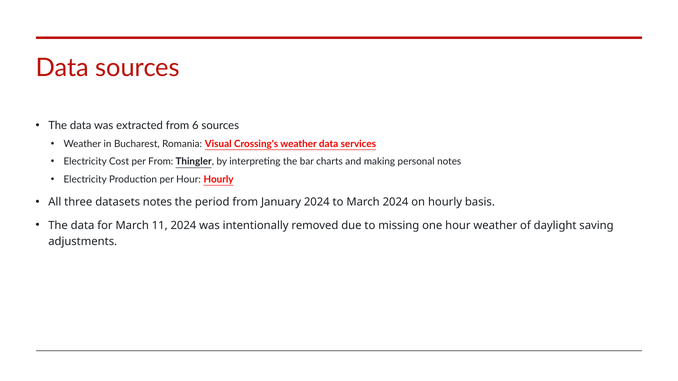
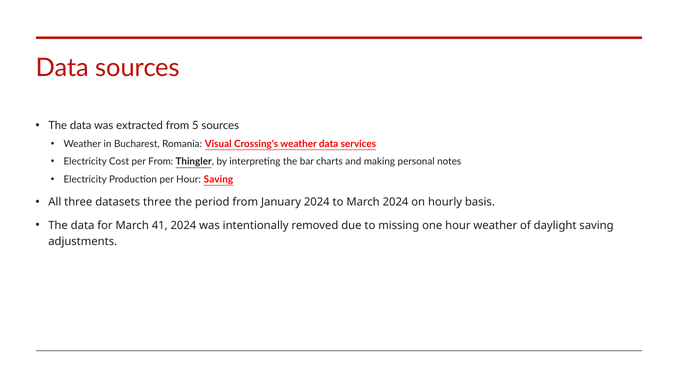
6: 6 -> 5
Hour Hourly: Hourly -> Saving
datasets notes: notes -> three
11: 11 -> 41
